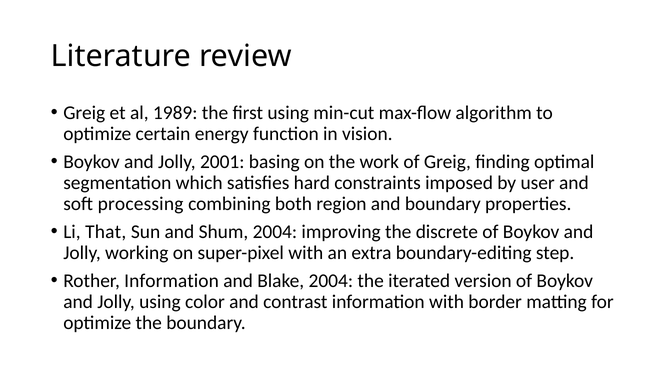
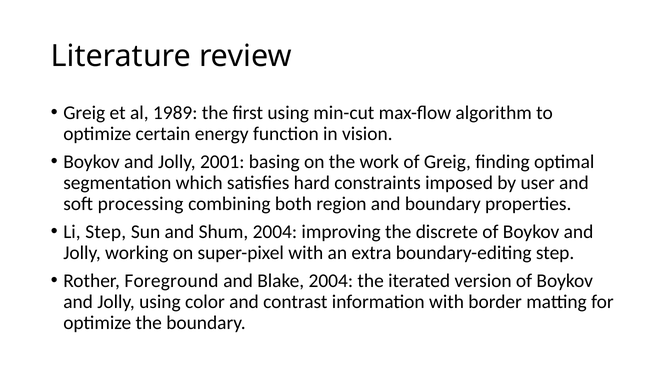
Li That: That -> Step
Rother Information: Information -> Foreground
